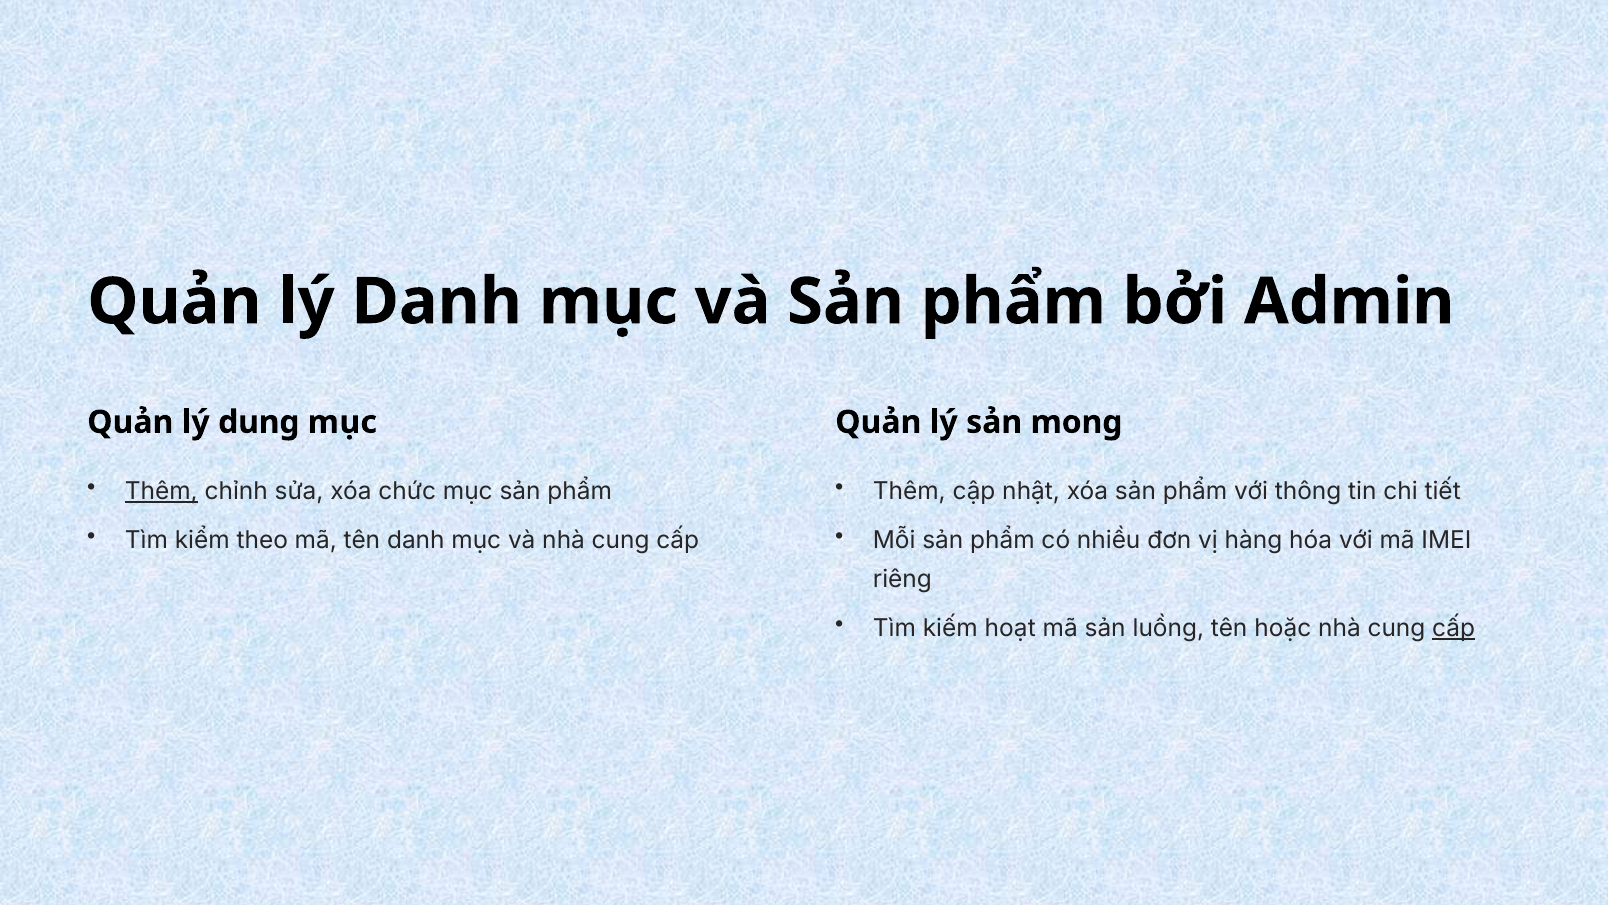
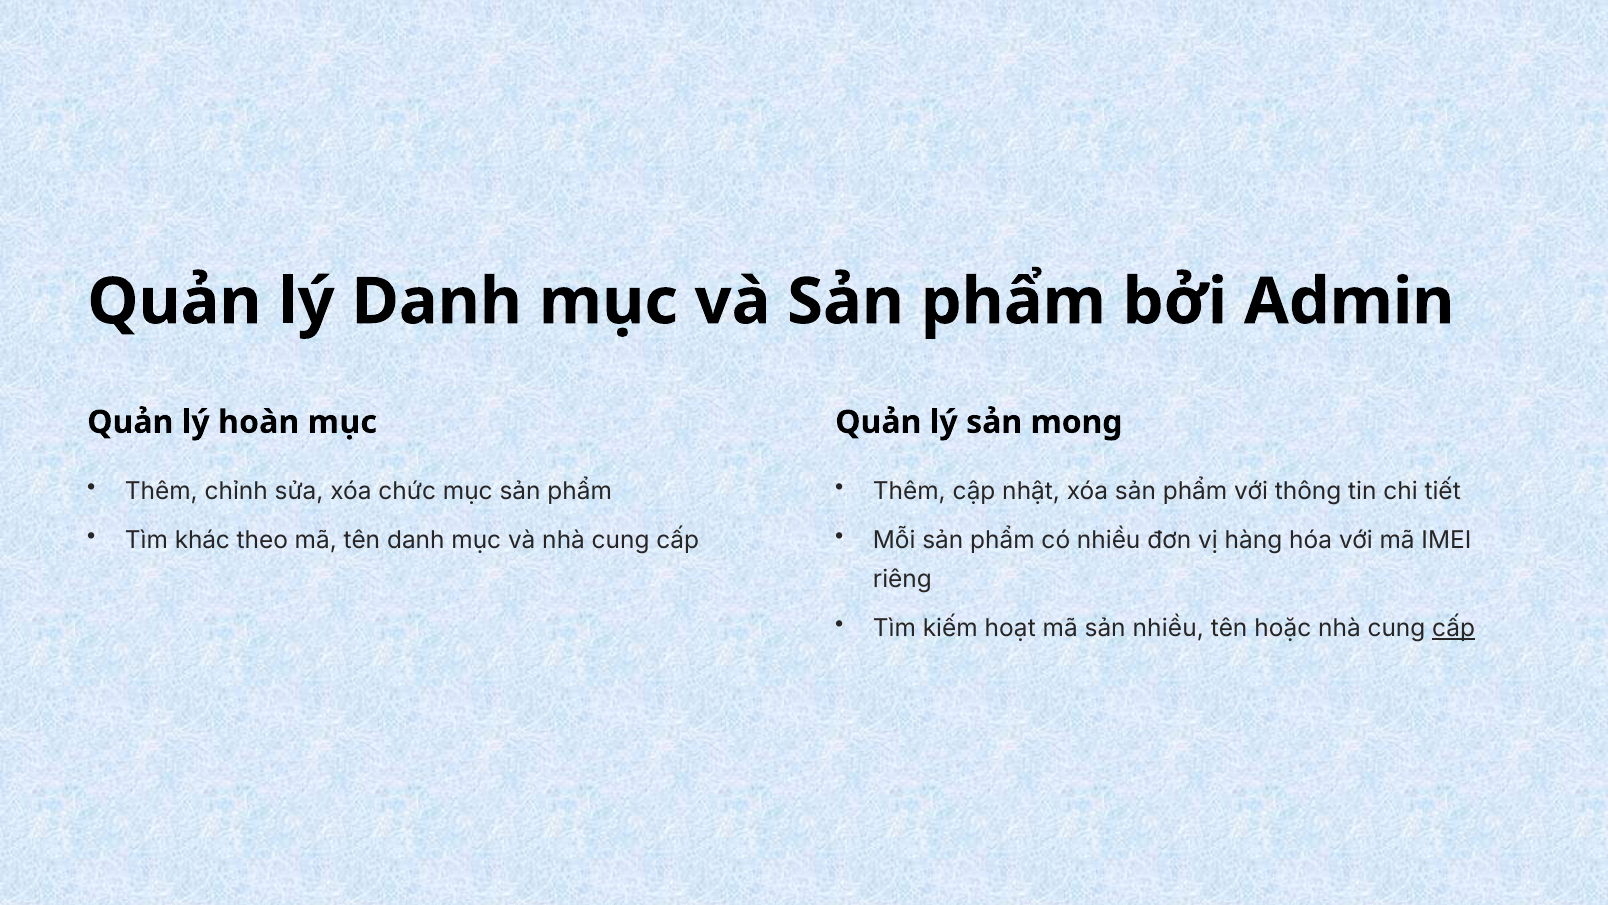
dung: dung -> hoàn
Thêm at (161, 491) underline: present -> none
kiểm: kiểm -> khác
sản luồng: luồng -> nhiều
